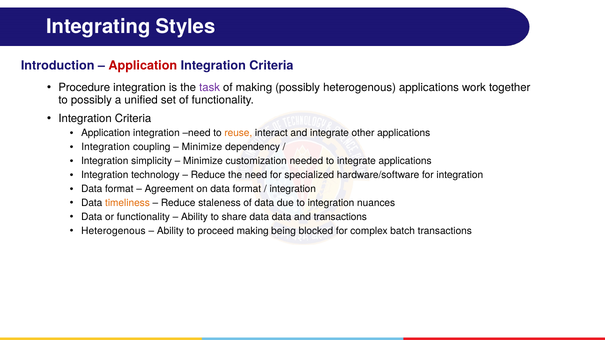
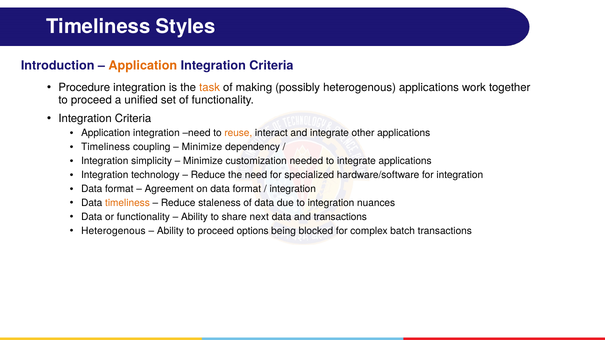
Integrating at (98, 27): Integrating -> Timeliness
Application at (143, 66) colour: red -> orange
task colour: purple -> orange
possibly at (91, 100): possibly -> proceed
Integration at (106, 147): Integration -> Timeliness
share data: data -> next
proceed making: making -> options
